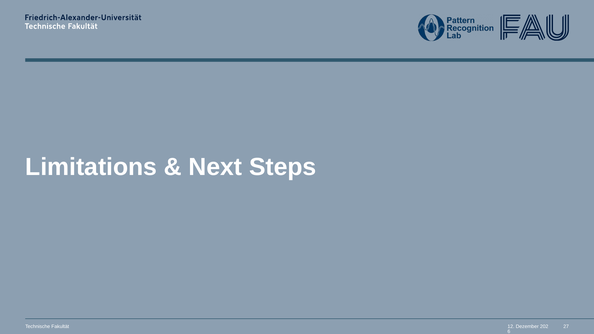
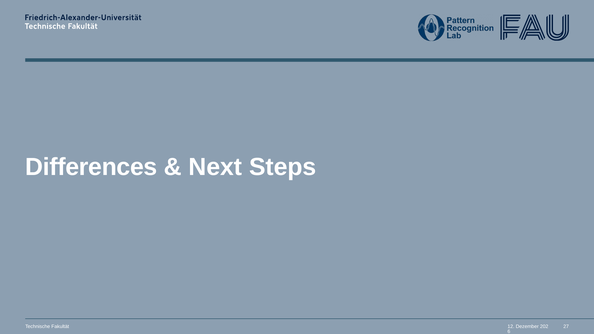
Limitations: Limitations -> Differences
